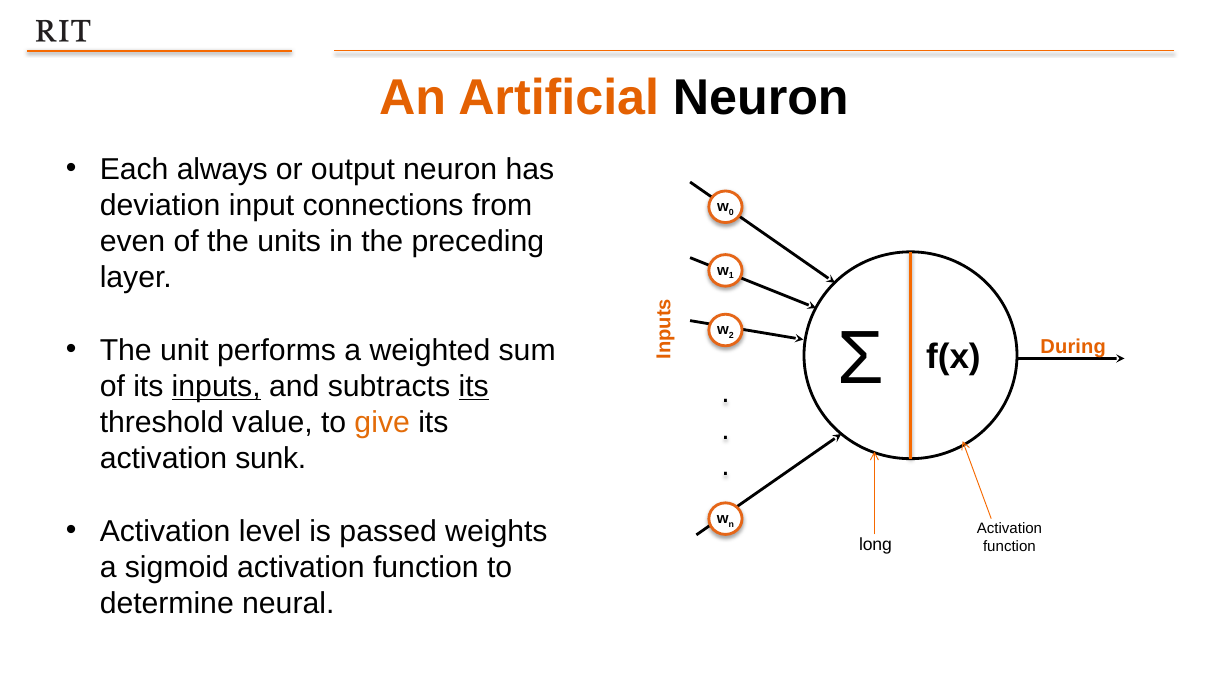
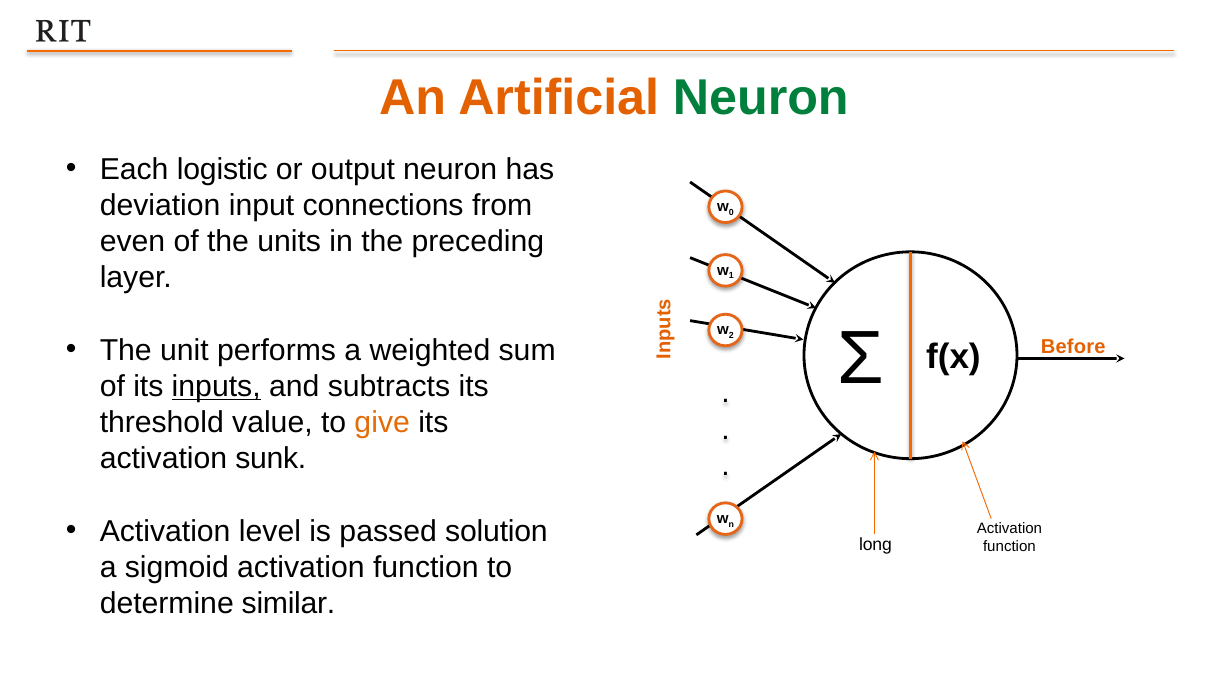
Neuron at (761, 98) colour: black -> green
always: always -> logistic
During: During -> Before
its at (474, 386) underline: present -> none
weights: weights -> solution
neural: neural -> similar
